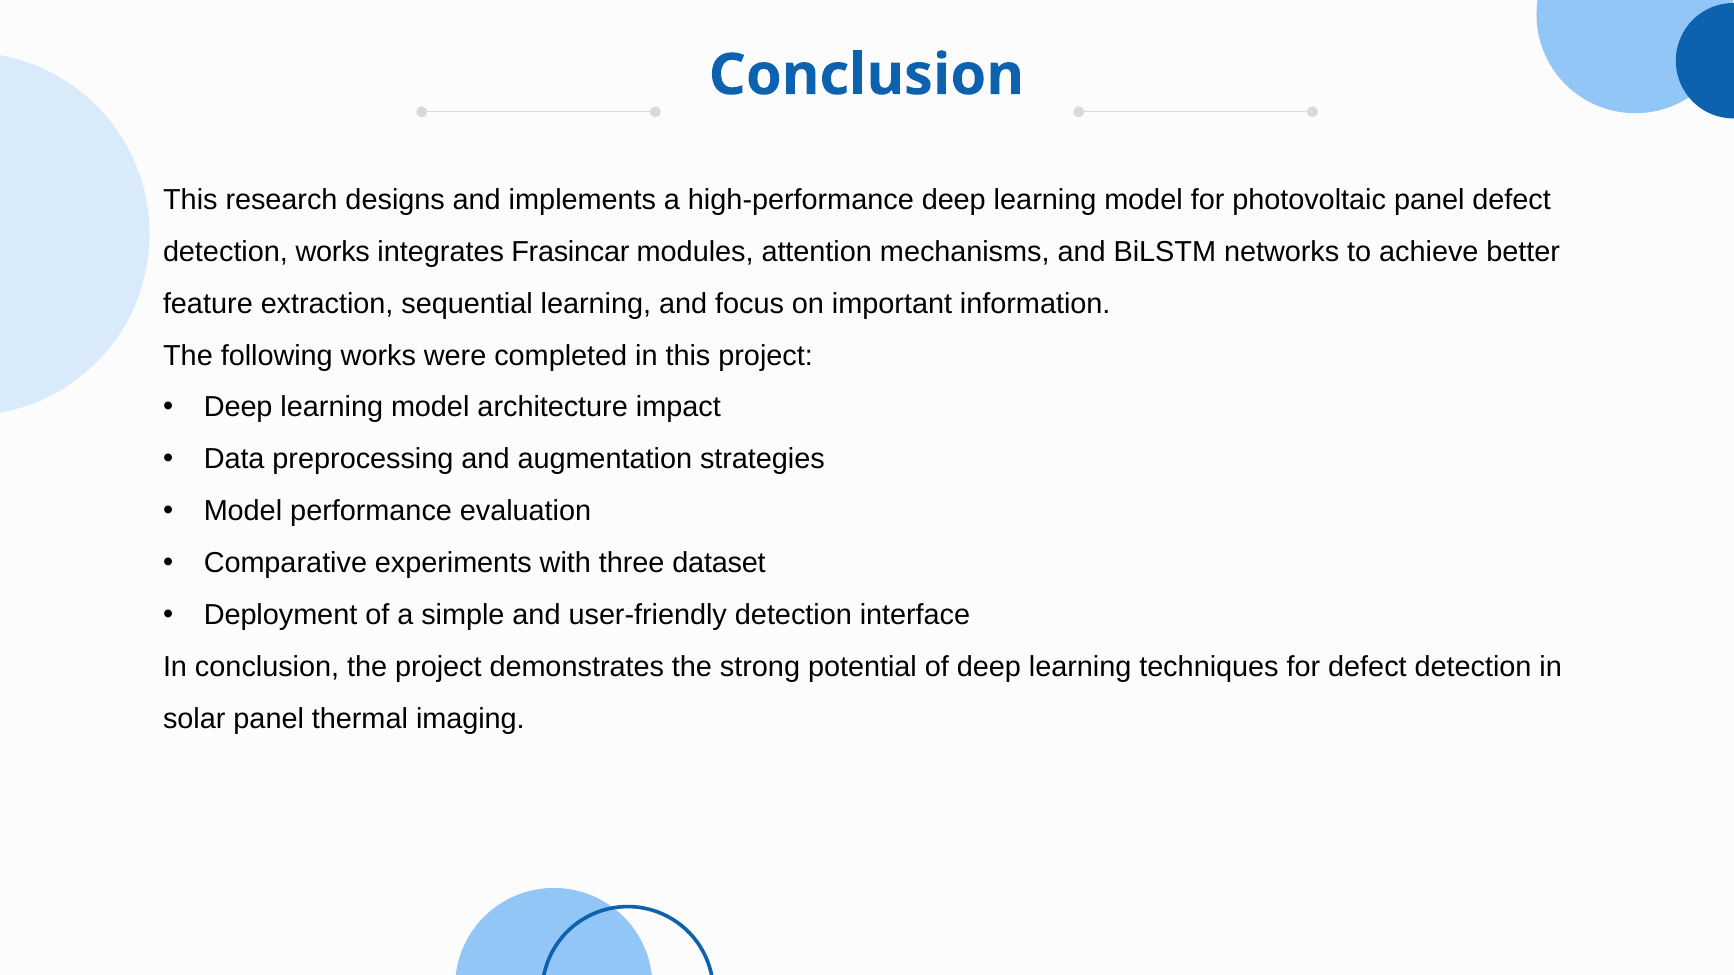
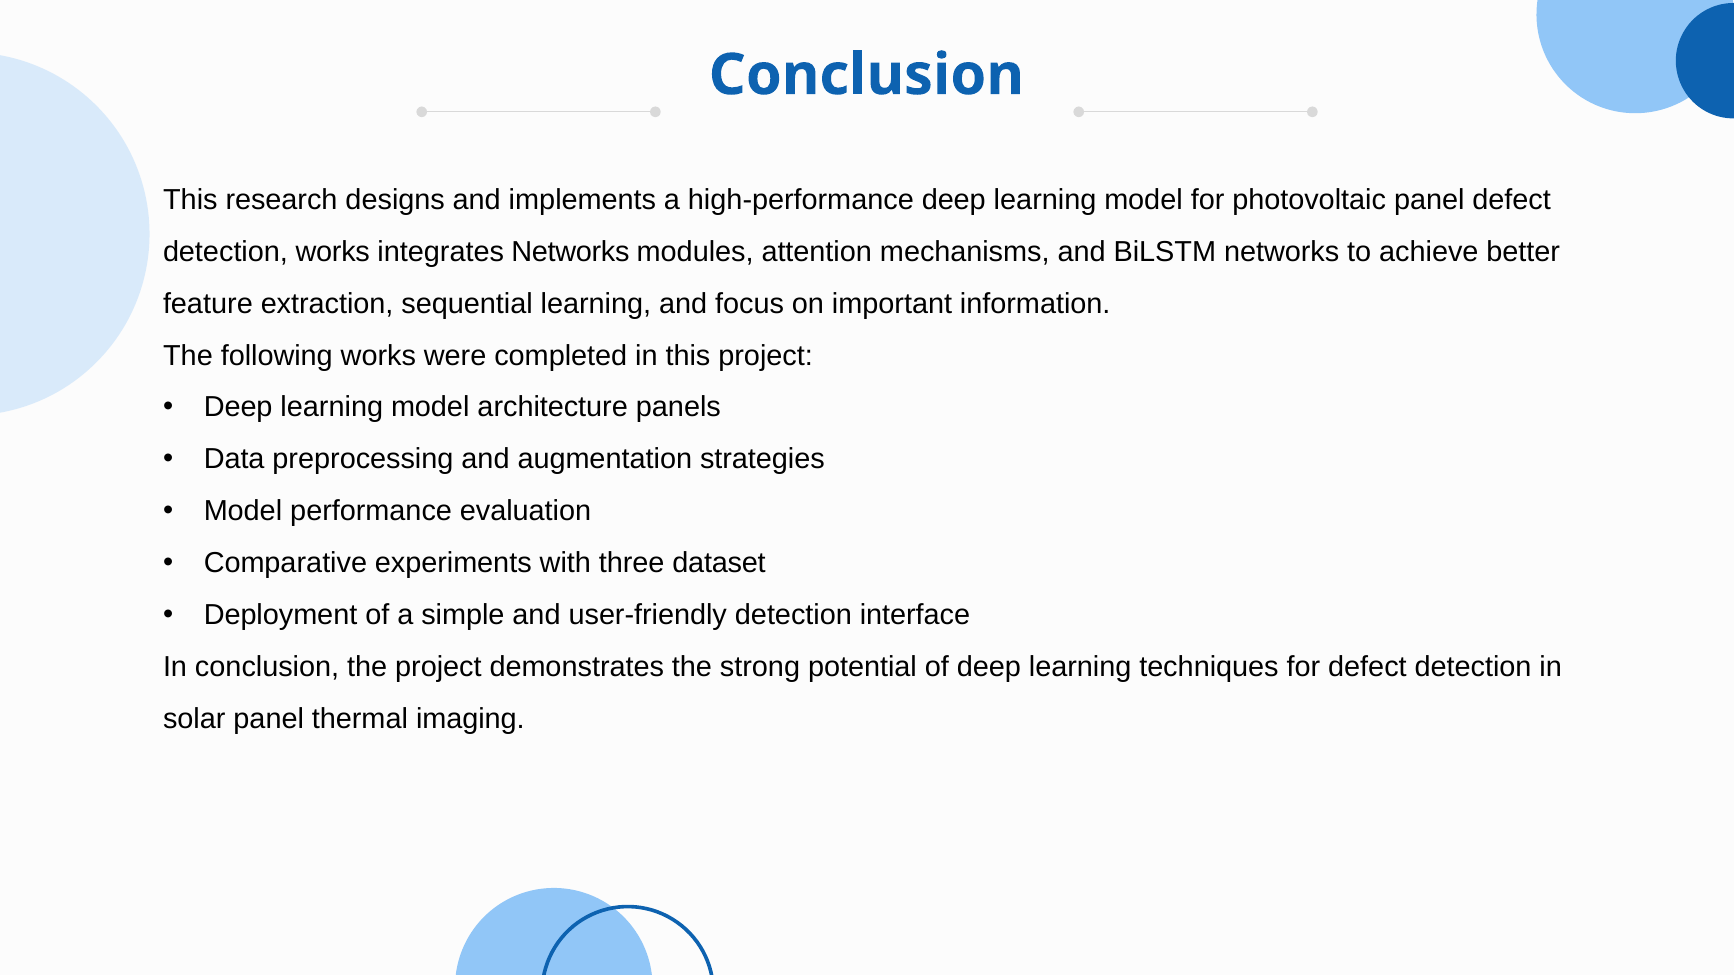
integrates Frasincar: Frasincar -> Networks
impact: impact -> panels
